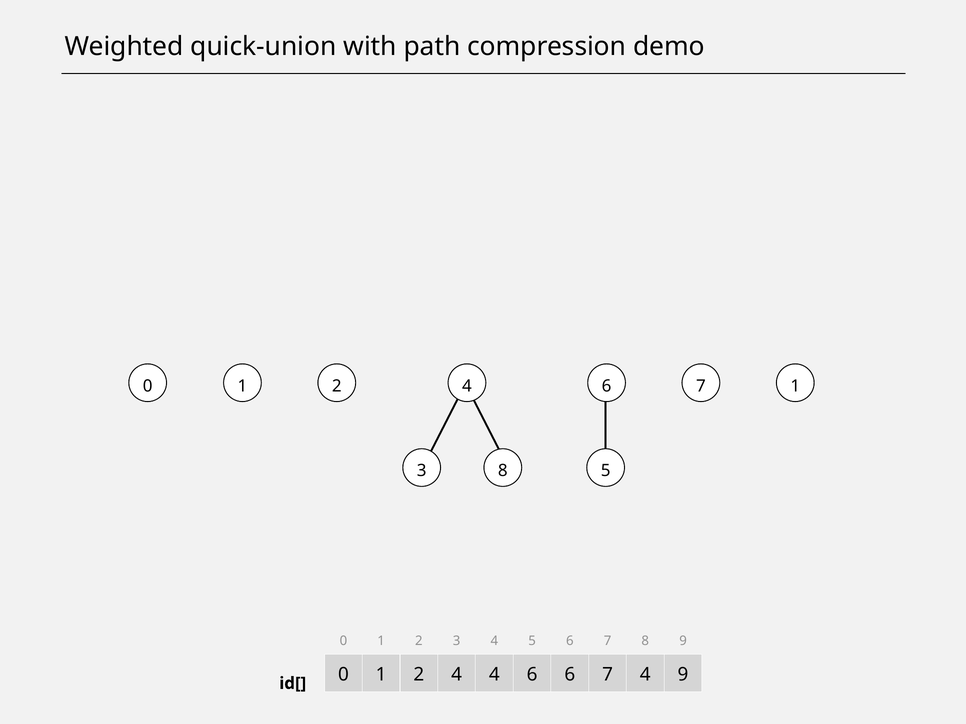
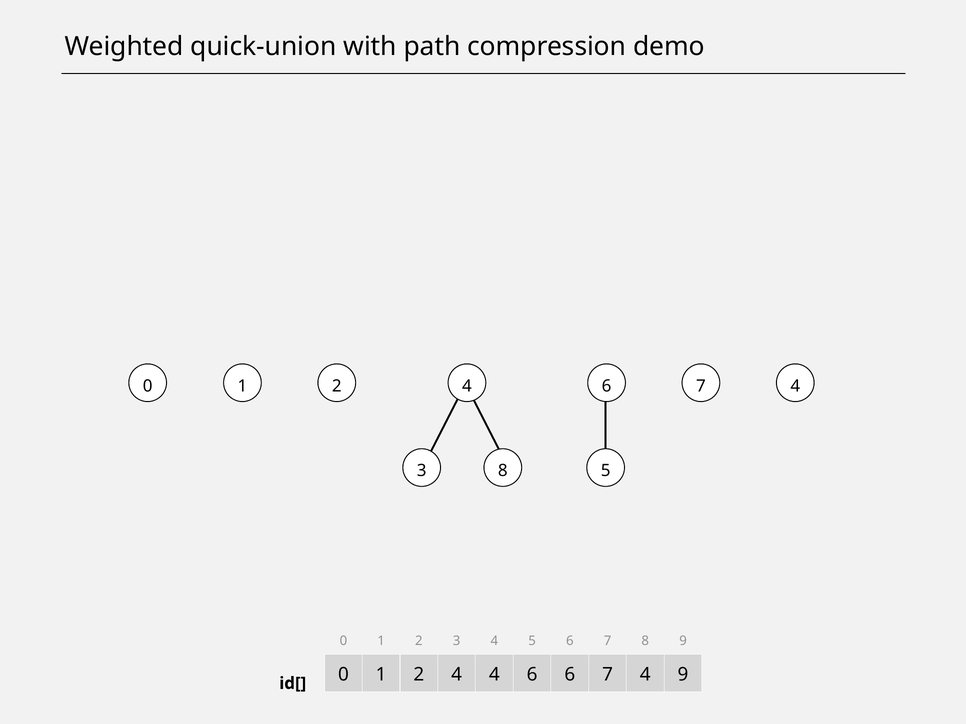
1 at (795, 386): 1 -> 4
